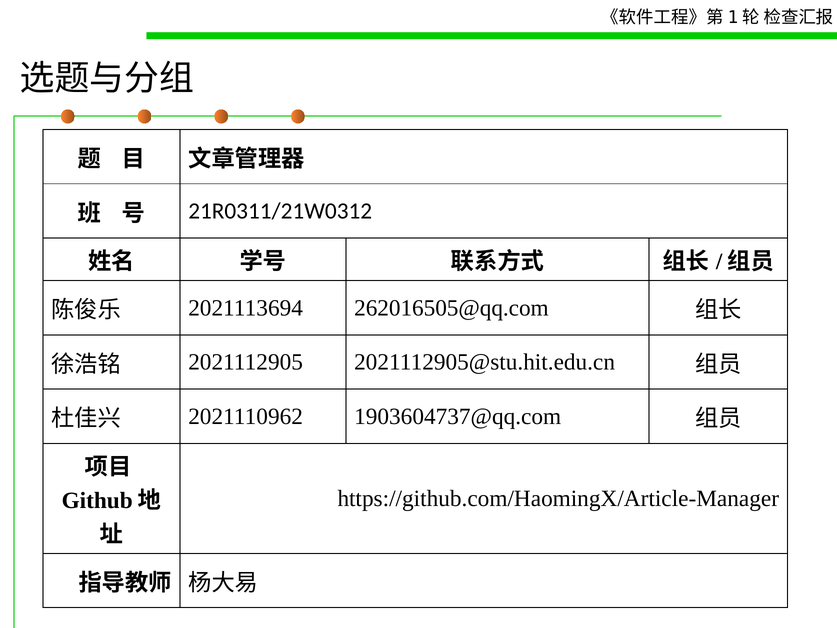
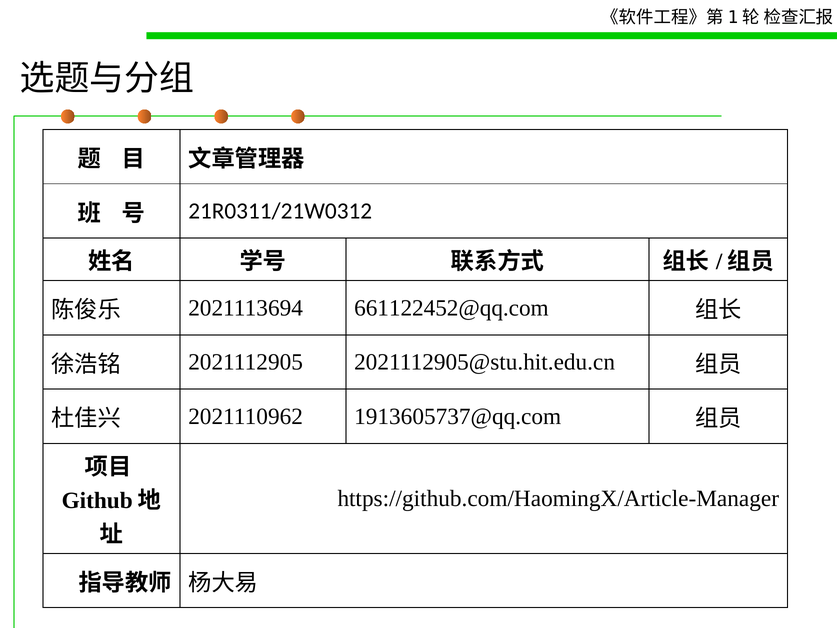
262016505@qq.com: 262016505@qq.com -> 661122452@qq.com
1903604737@qq.com: 1903604737@qq.com -> 1913605737@qq.com
